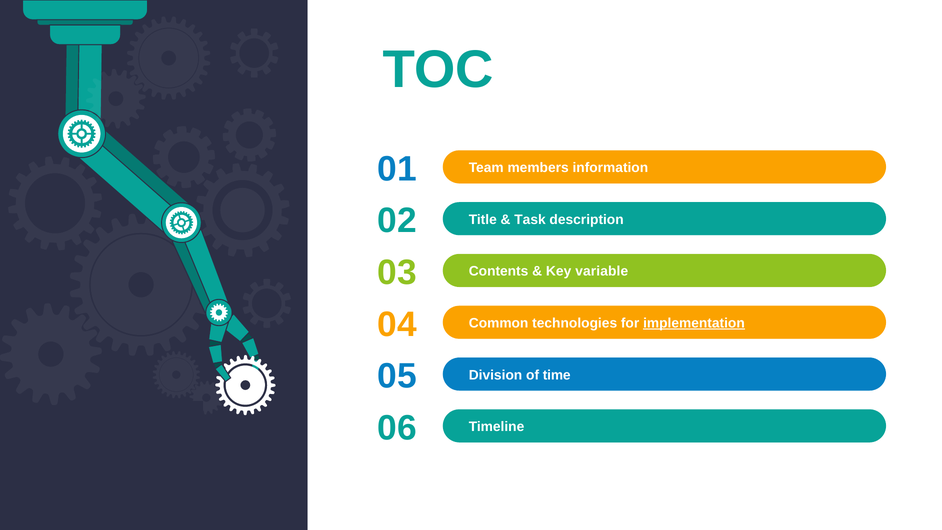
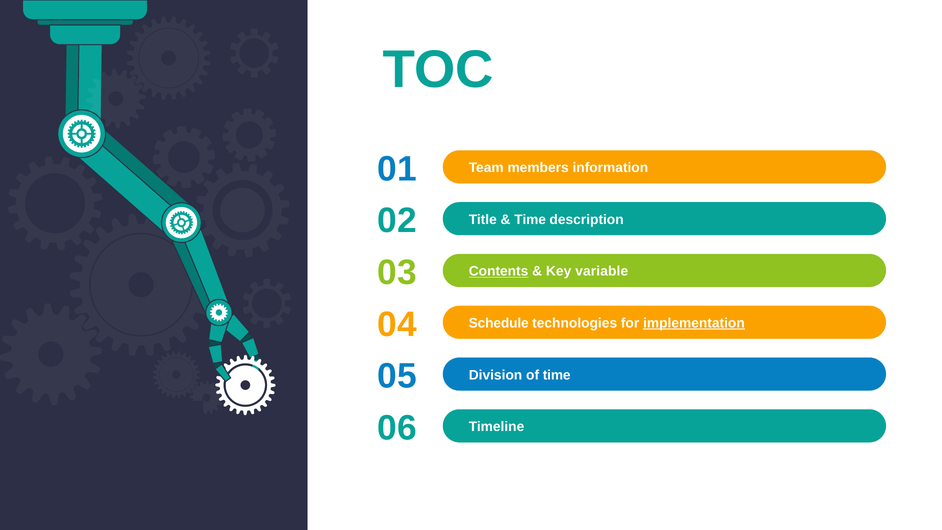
Task at (530, 220): Task -> Time
Contents underline: none -> present
Common: Common -> Schedule
